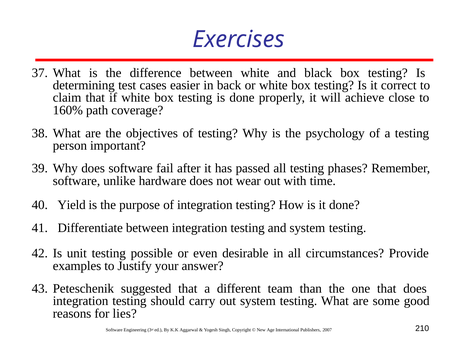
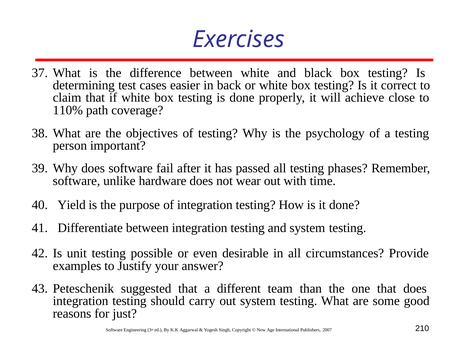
160%: 160% -> 110%
lies: lies -> just
